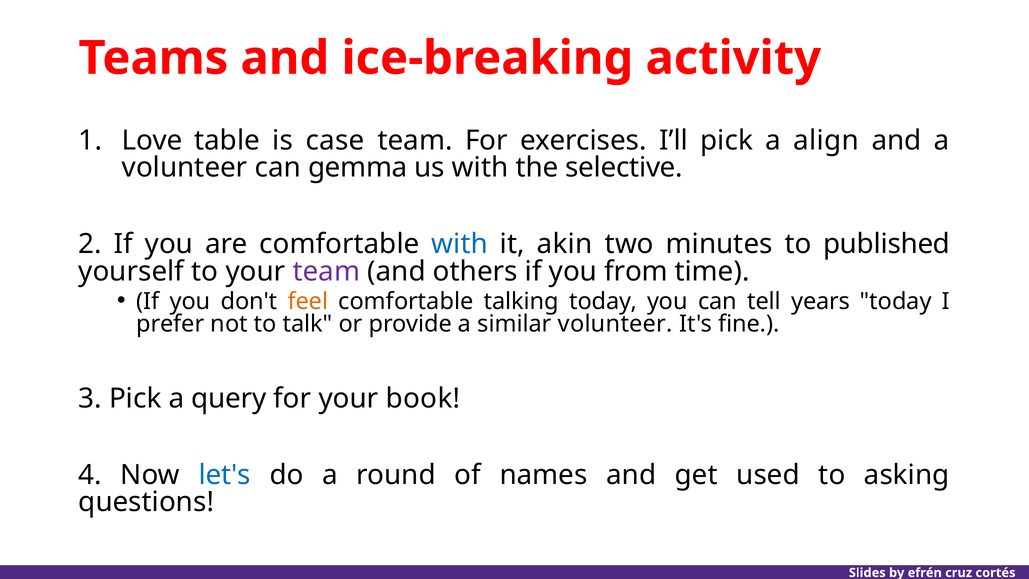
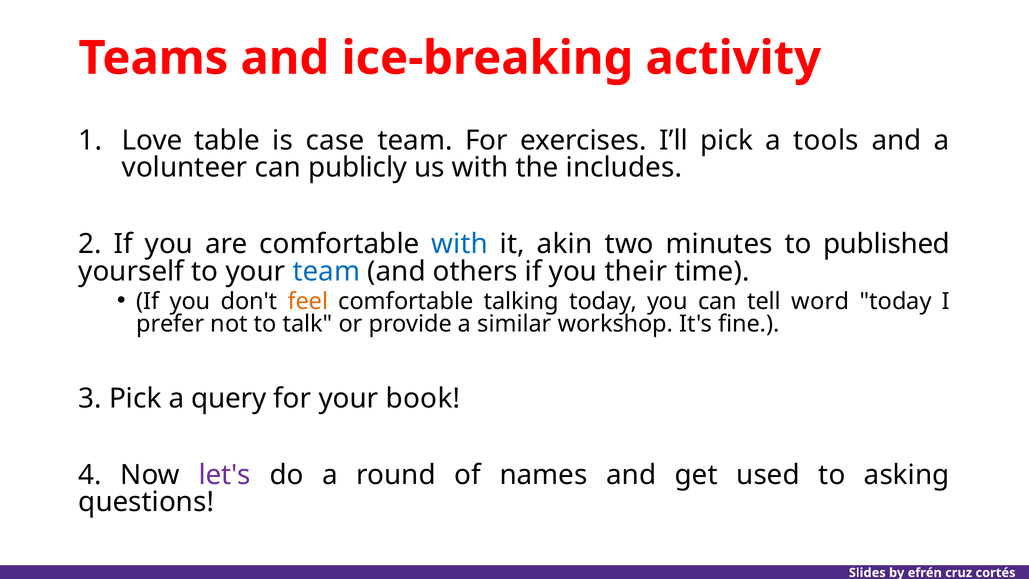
align: align -> tools
gemma: gemma -> publicly
selective: selective -> includes
team at (326, 271) colour: purple -> blue
from: from -> their
years: years -> word
similar volunteer: volunteer -> workshop
let's colour: blue -> purple
